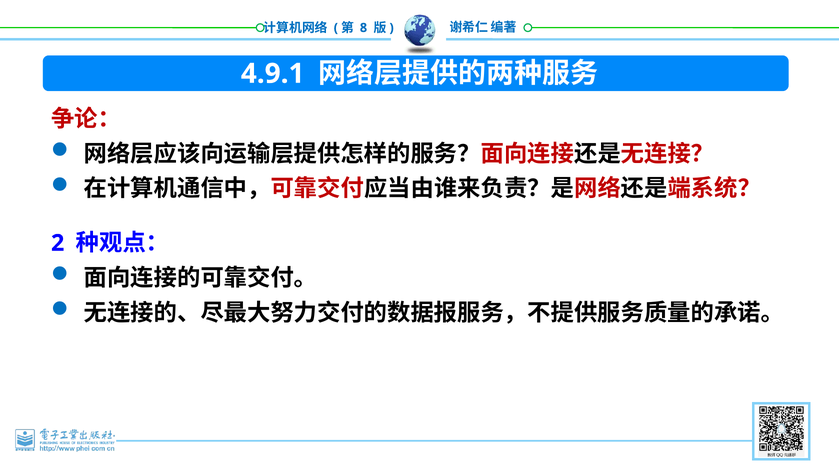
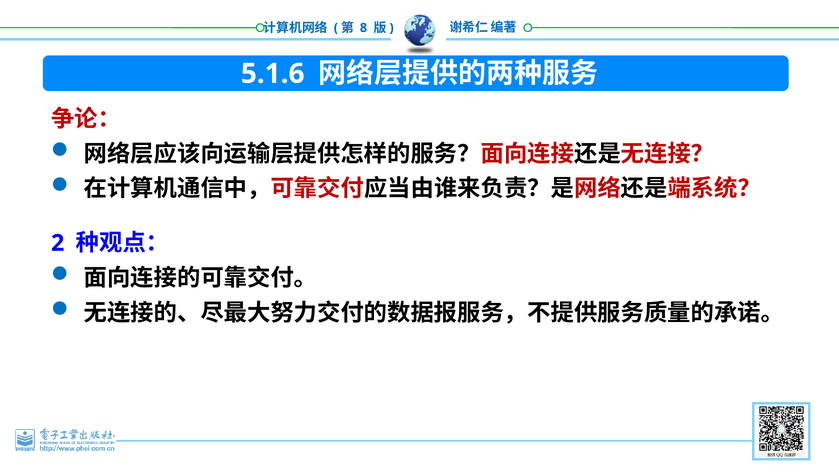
4.9.1: 4.9.1 -> 5.1.6
